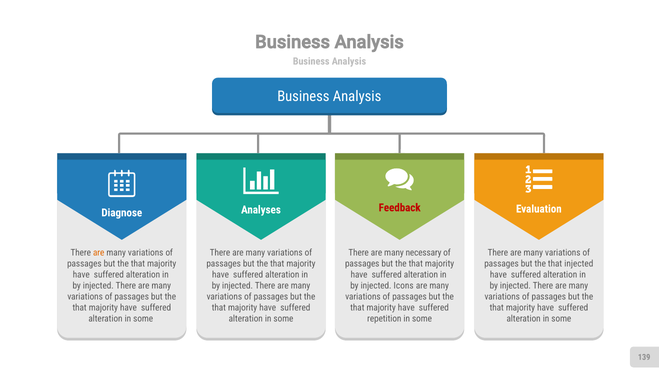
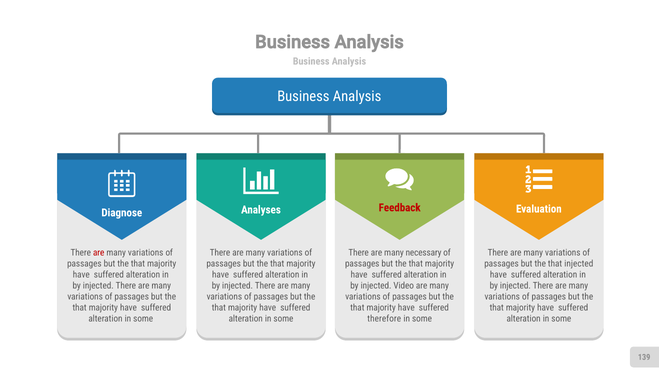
are at (99, 253) colour: orange -> red
Icons: Icons -> Video
repetition: repetition -> therefore
